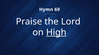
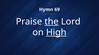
the underline: none -> present
